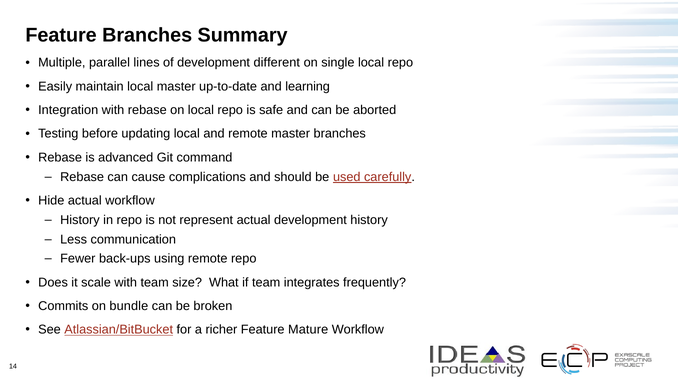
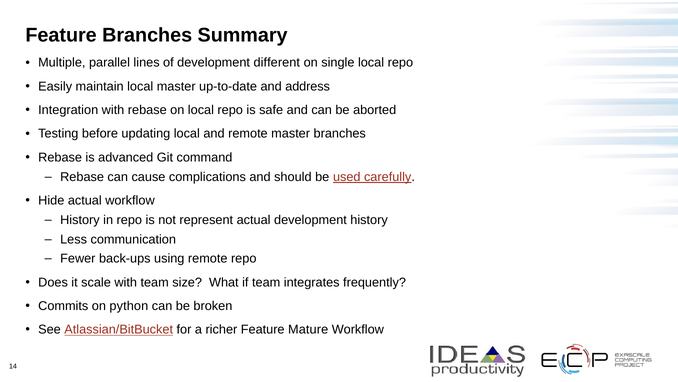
learning: learning -> address
bundle: bundle -> python
